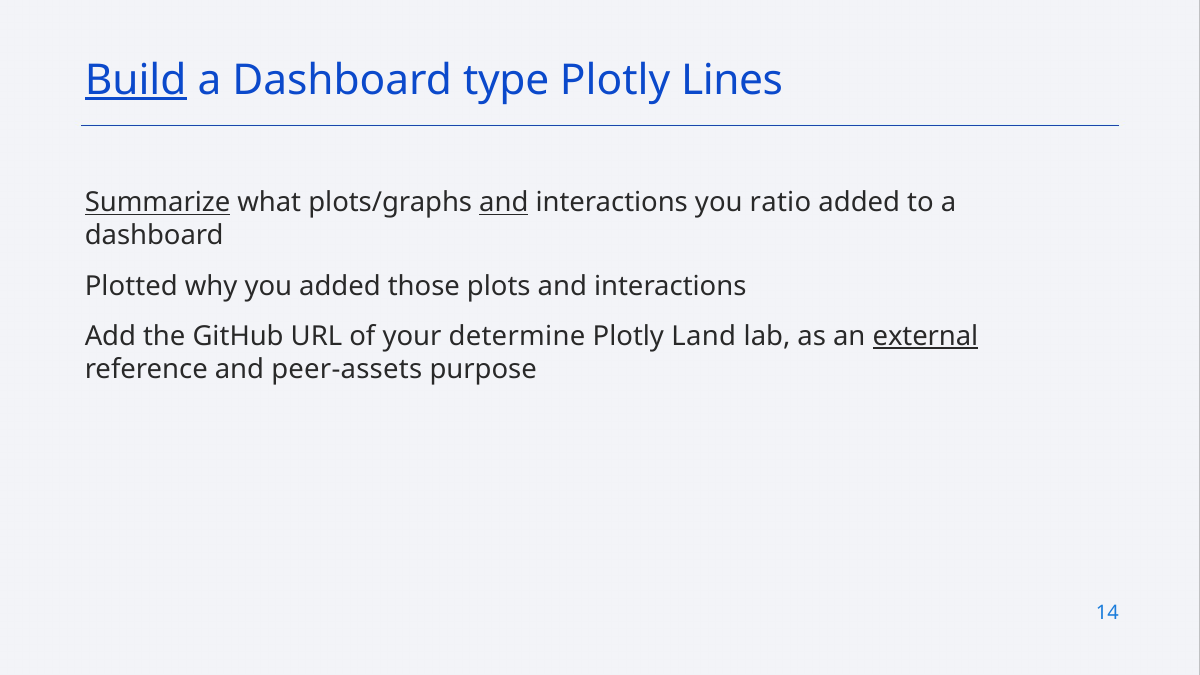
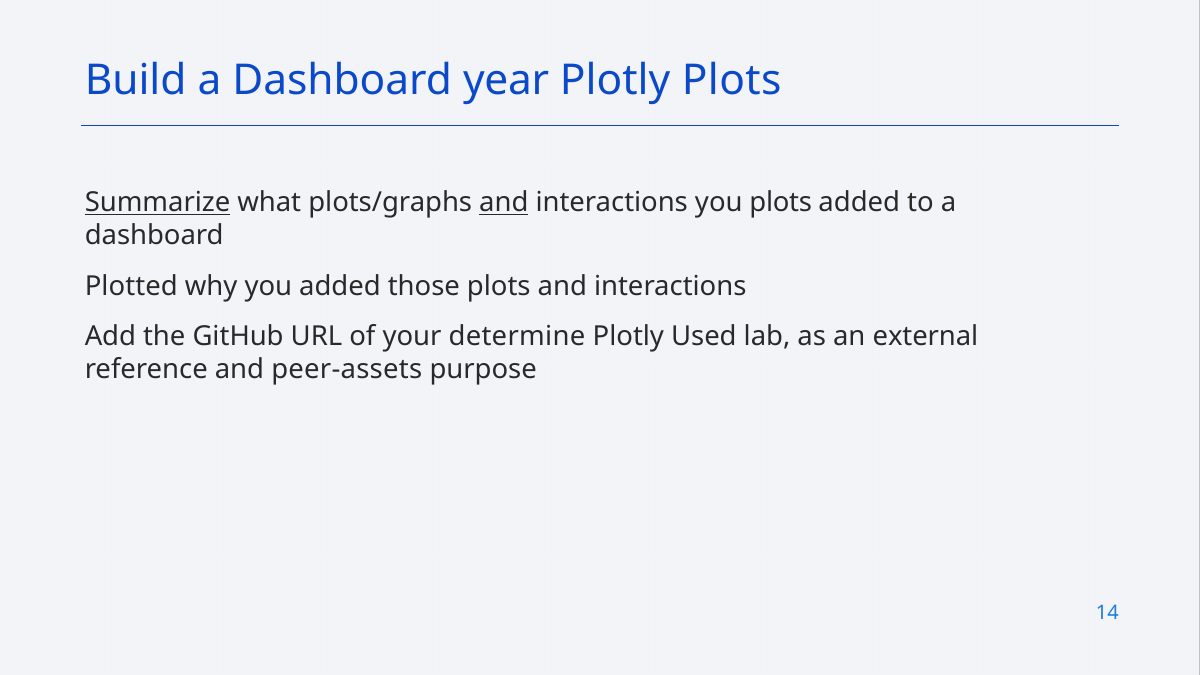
Build underline: present -> none
type: type -> year
Plotly Lines: Lines -> Plots
you ratio: ratio -> plots
Land: Land -> Used
external underline: present -> none
